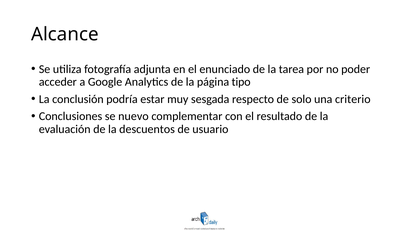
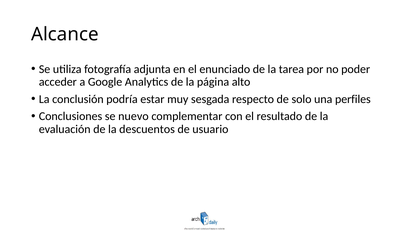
tipo: tipo -> alto
criterio: criterio -> perfiles
